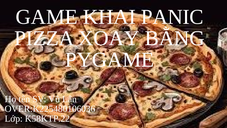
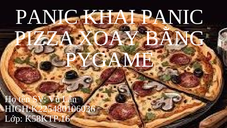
GAME at (47, 17): GAME -> PANIC
OVER:K225480106036: OVER:K225480106036 -> HIGH:K225480106036
K58KTP.22: K58KTP.22 -> K58KTP.16
